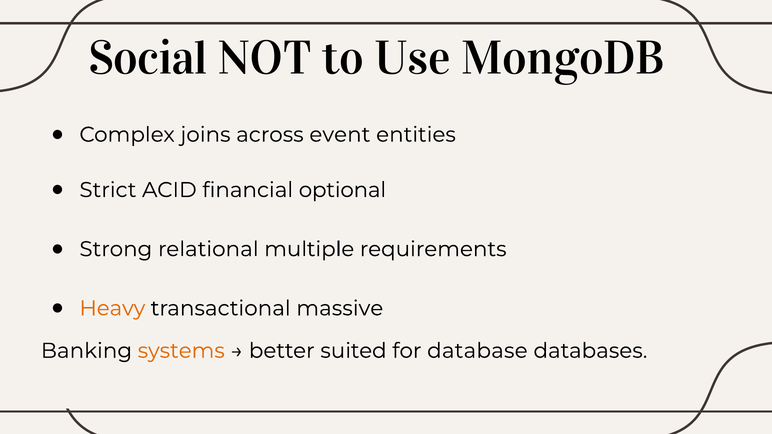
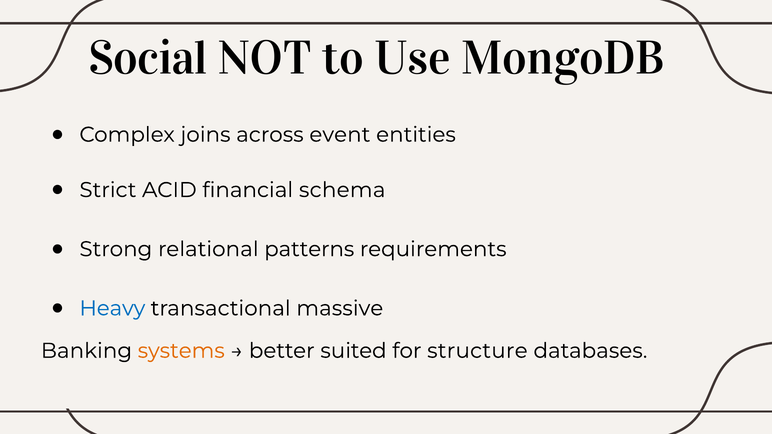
optional: optional -> schema
multiple: multiple -> patterns
Heavy colour: orange -> blue
database: database -> structure
